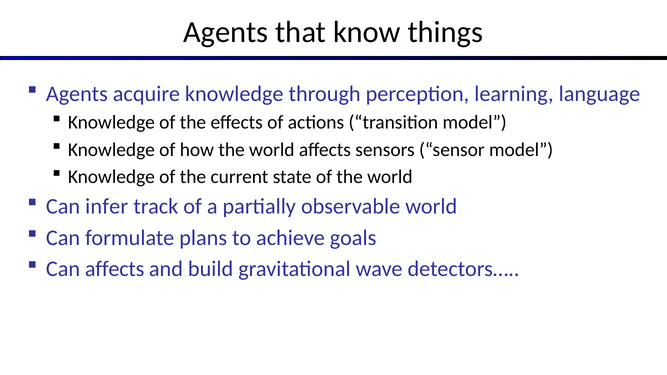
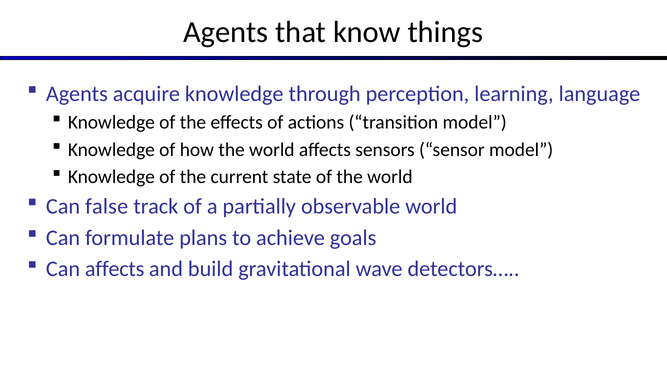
infer: infer -> false
